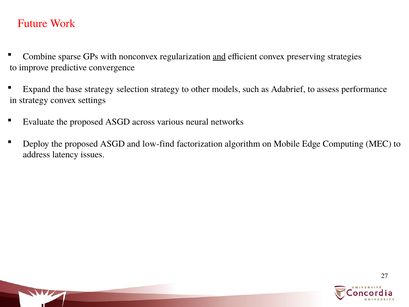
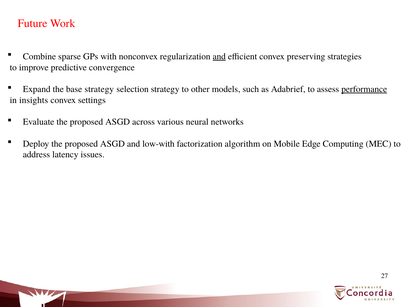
performance underline: none -> present
in strategy: strategy -> insights
low-find: low-find -> low-with
